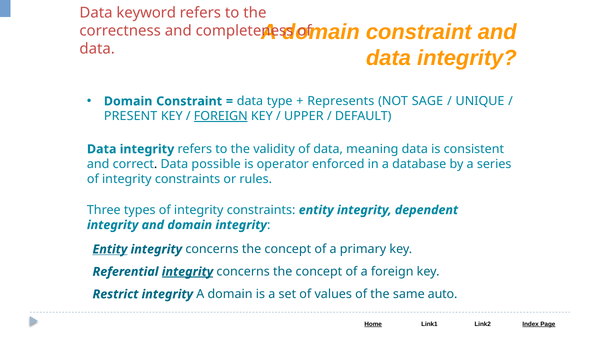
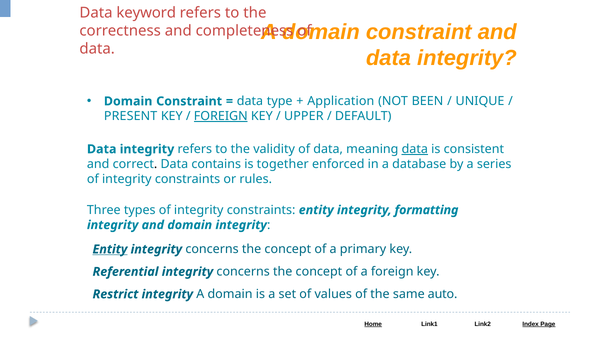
Represents: Represents -> Application
SAGE: SAGE -> BEEN
data at (415, 149) underline: none -> present
possible: possible -> contains
operator: operator -> together
dependent: dependent -> formatting
integrity at (187, 272) underline: present -> none
